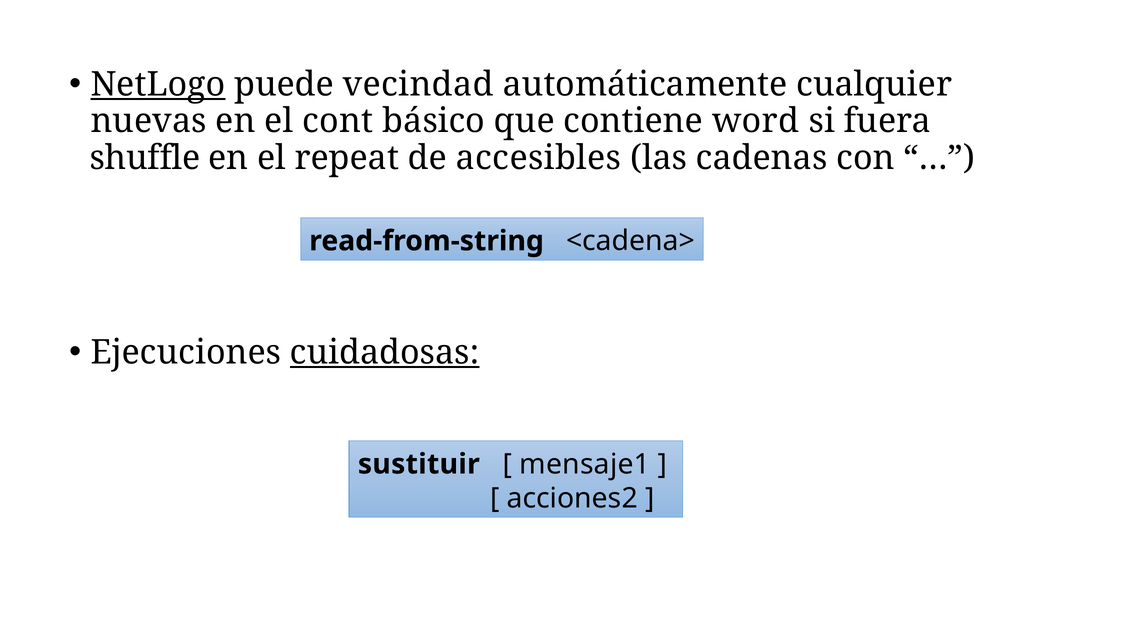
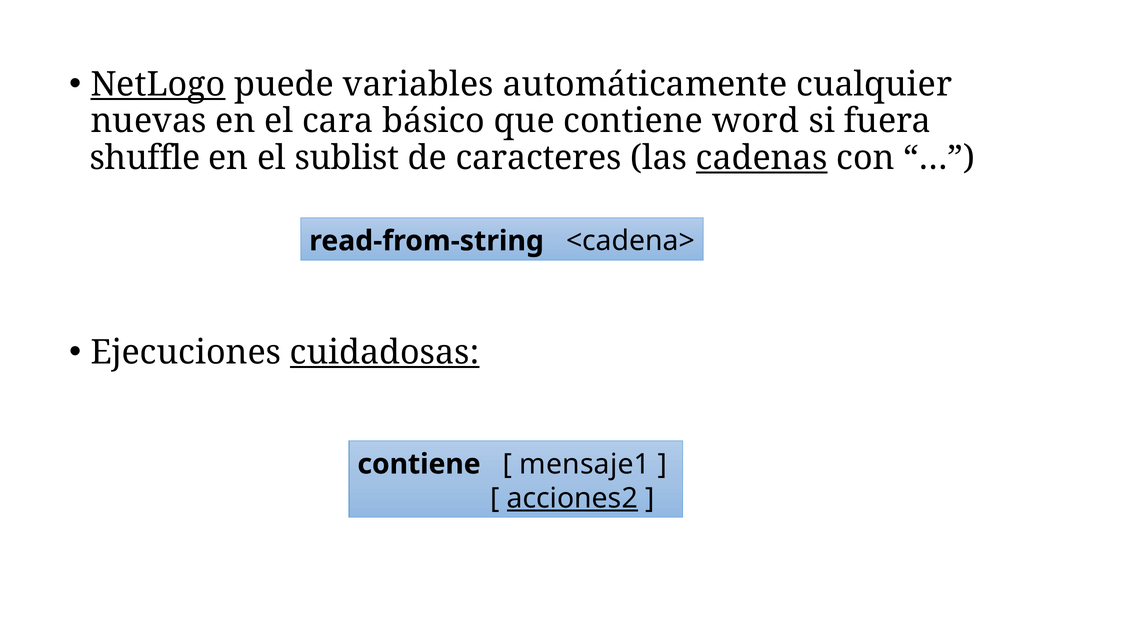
vecindad: vecindad -> variables
cont: cont -> cara
repeat: repeat -> sublist
accesibles: accesibles -> caracteres
cadenas underline: none -> present
sustituir at (419, 464): sustituir -> contiene
acciones2 underline: none -> present
